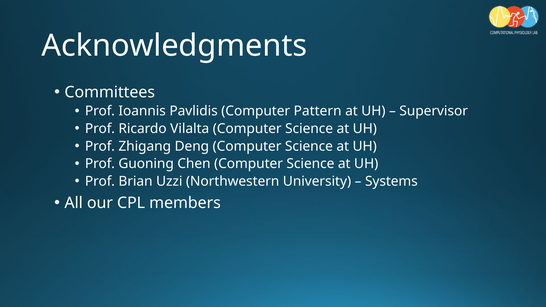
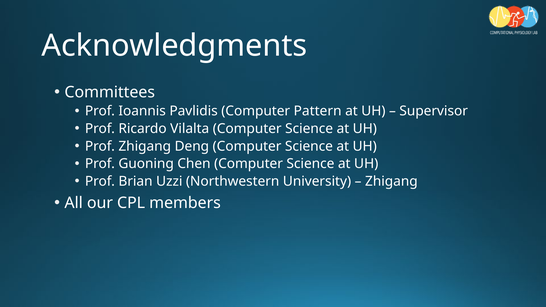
Systems at (391, 181): Systems -> Zhigang
